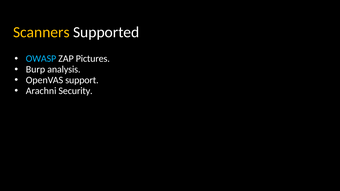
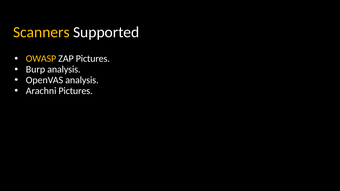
OWASP colour: light blue -> yellow
OpenVAS support: support -> analysis
Arachni Security: Security -> Pictures
